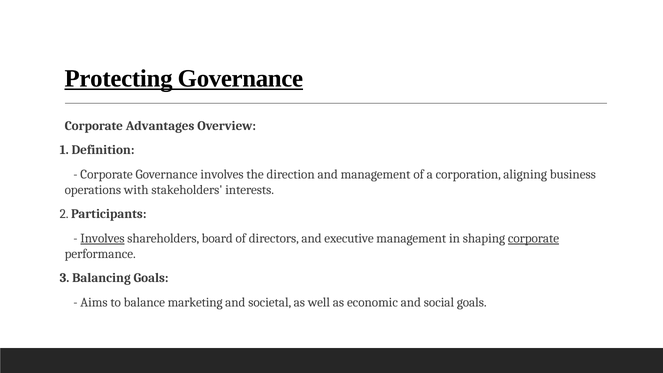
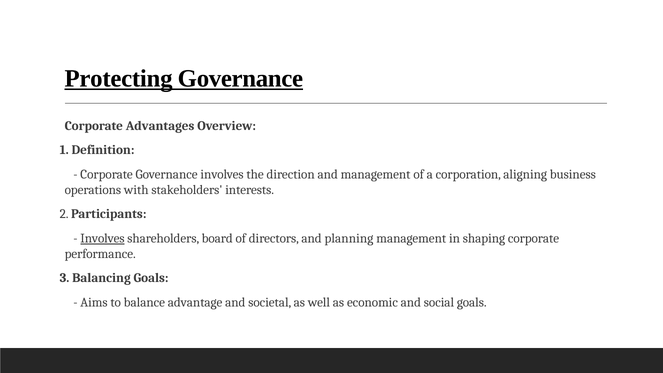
executive: executive -> planning
corporate at (534, 238) underline: present -> none
marketing: marketing -> advantage
